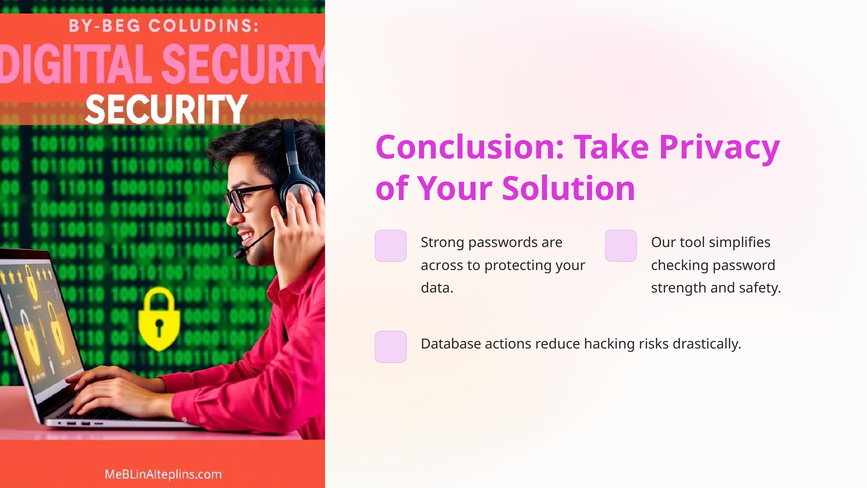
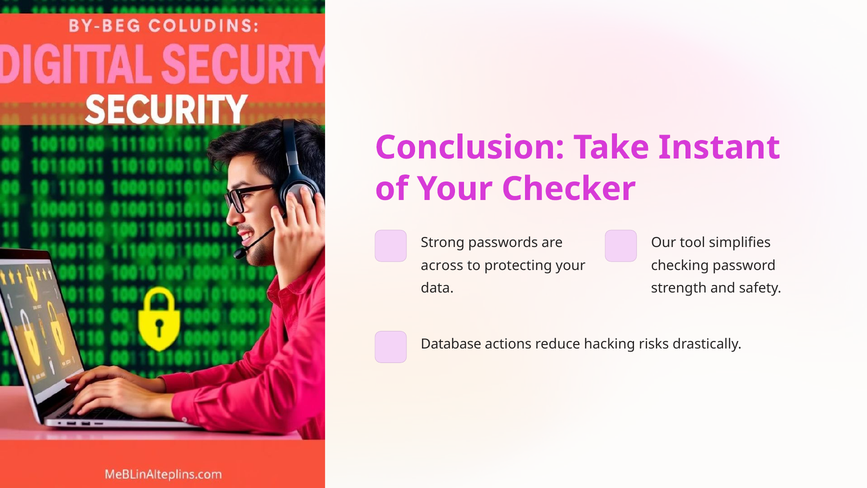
Privacy: Privacy -> Instant
Solution: Solution -> Checker
